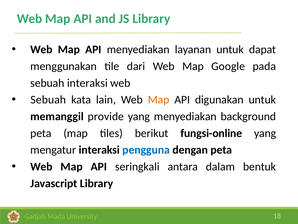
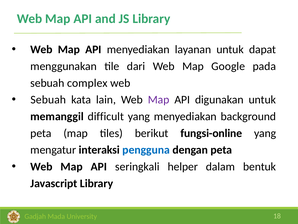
sebuah interaksi: interaksi -> complex
Map at (159, 99) colour: orange -> purple
provide: provide -> difficult
antara: antara -> helper
